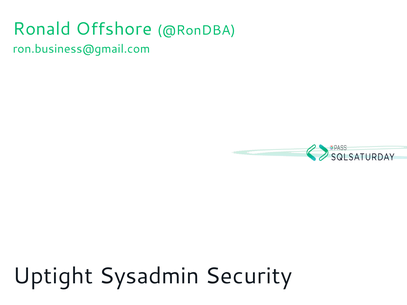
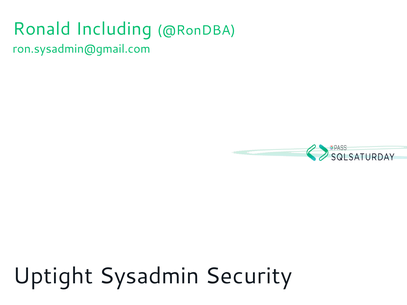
Offshore: Offshore -> Including
ron.business@gmail.com: ron.business@gmail.com -> ron.sysadmin@gmail.com
